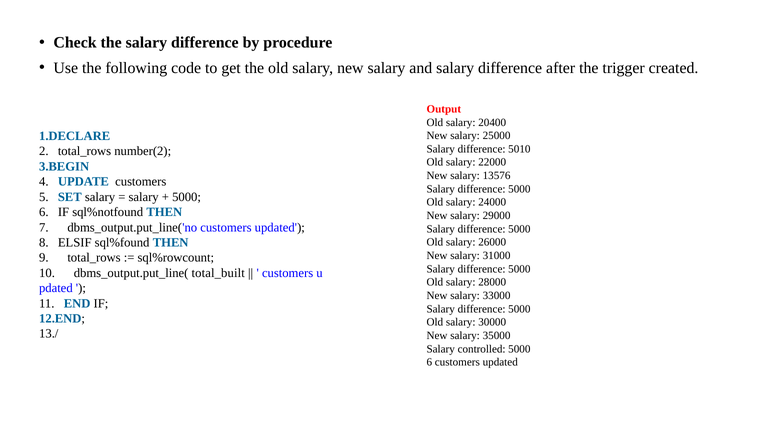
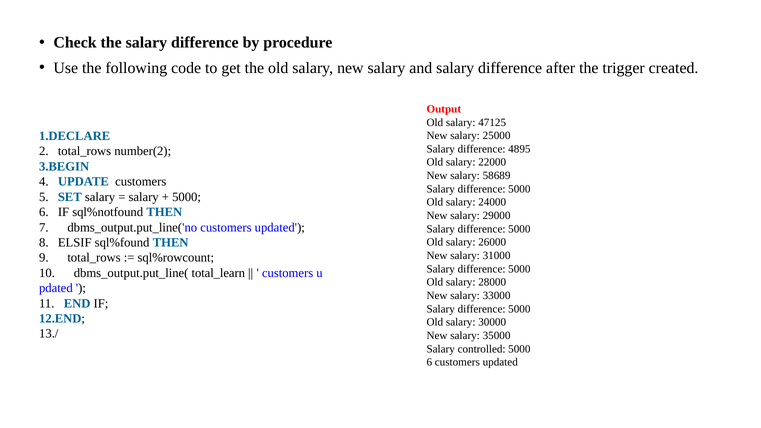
20400: 20400 -> 47125
5010: 5010 -> 4895
13576: 13576 -> 58689
total_built: total_built -> total_learn
